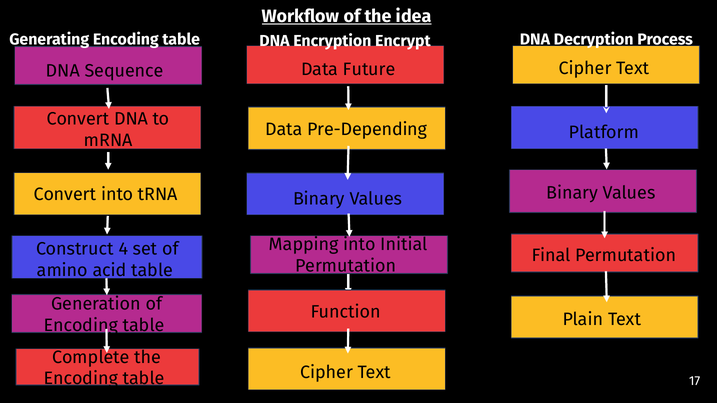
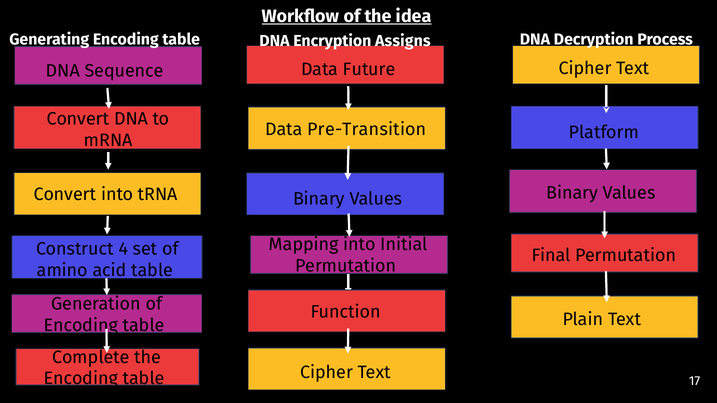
Encrypt: Encrypt -> Assigns
Pre-Depending: Pre-Depending -> Pre-Transition
